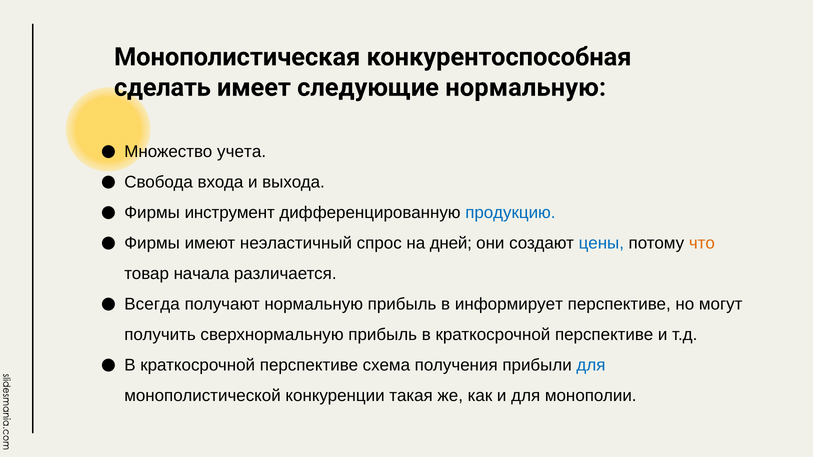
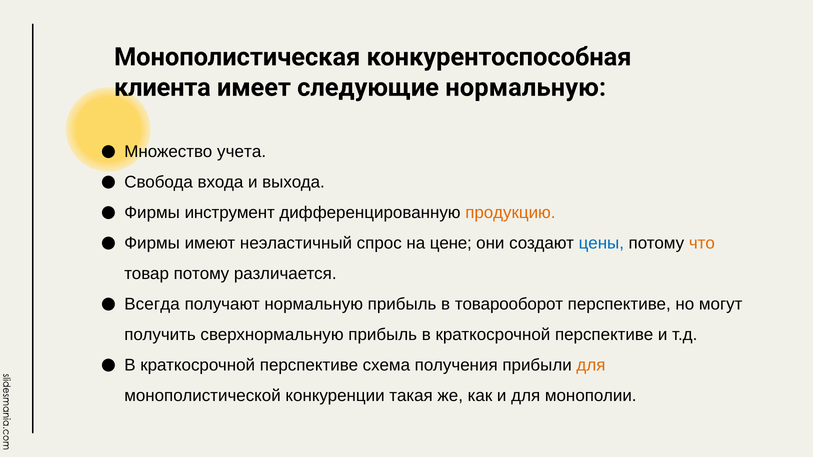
сделать: сделать -> клиента
продукцию colour: blue -> orange
дней: дней -> цене
товар начала: начала -> потому
информирует: информирует -> товарооборот
для at (591, 365) colour: blue -> orange
